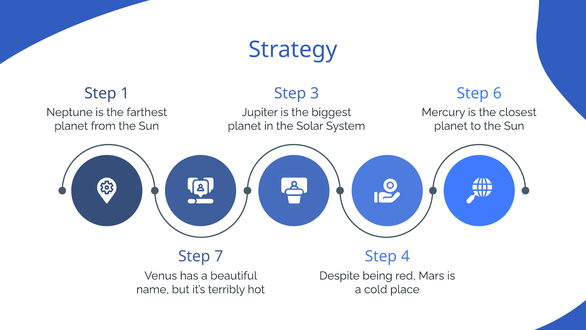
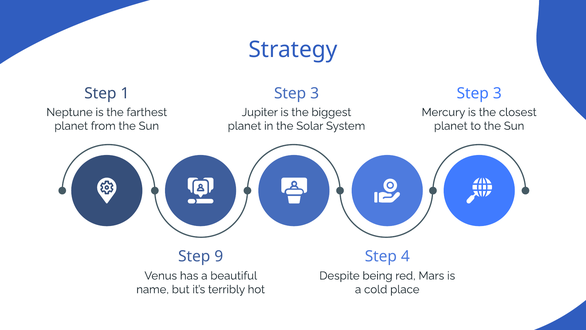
6 at (497, 93): 6 -> 3
7: 7 -> 9
